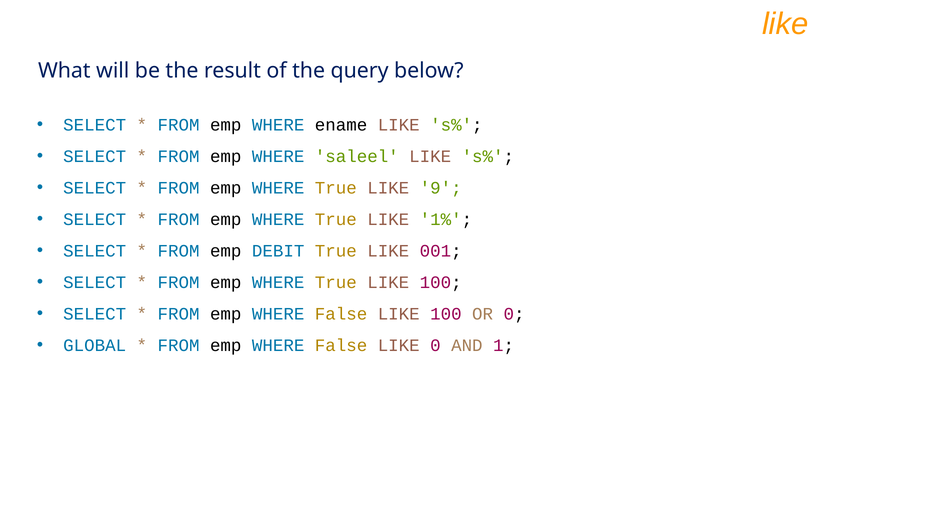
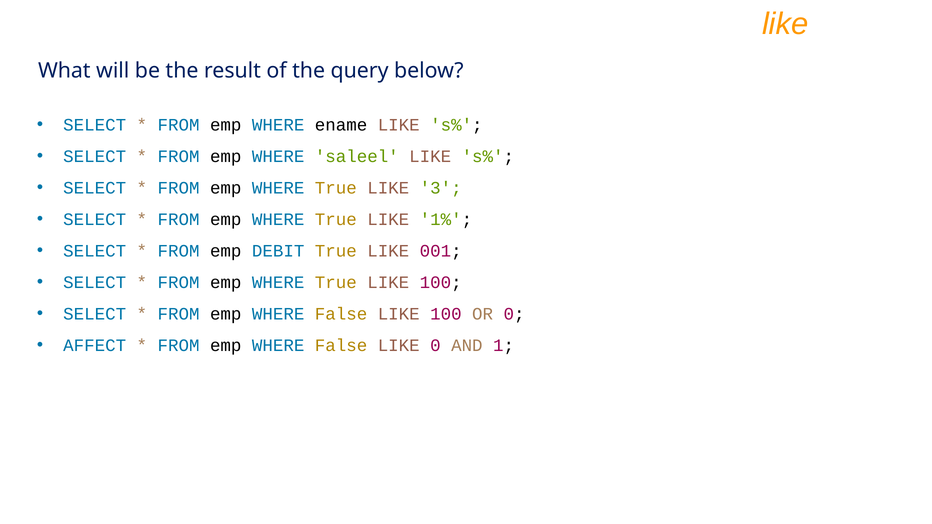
9: 9 -> 3
GLOBAL: GLOBAL -> AFFECT
